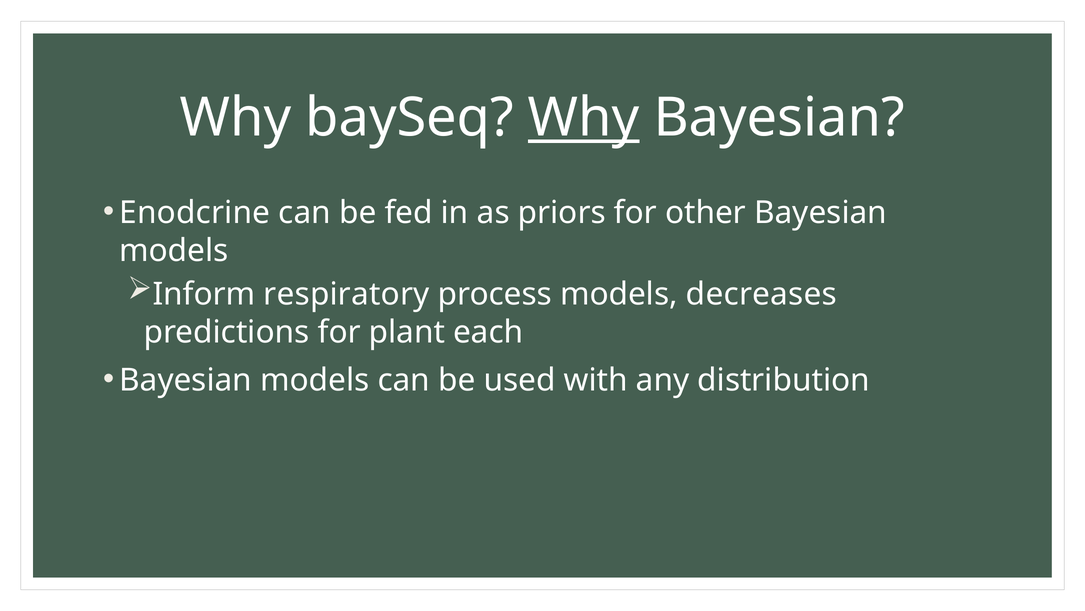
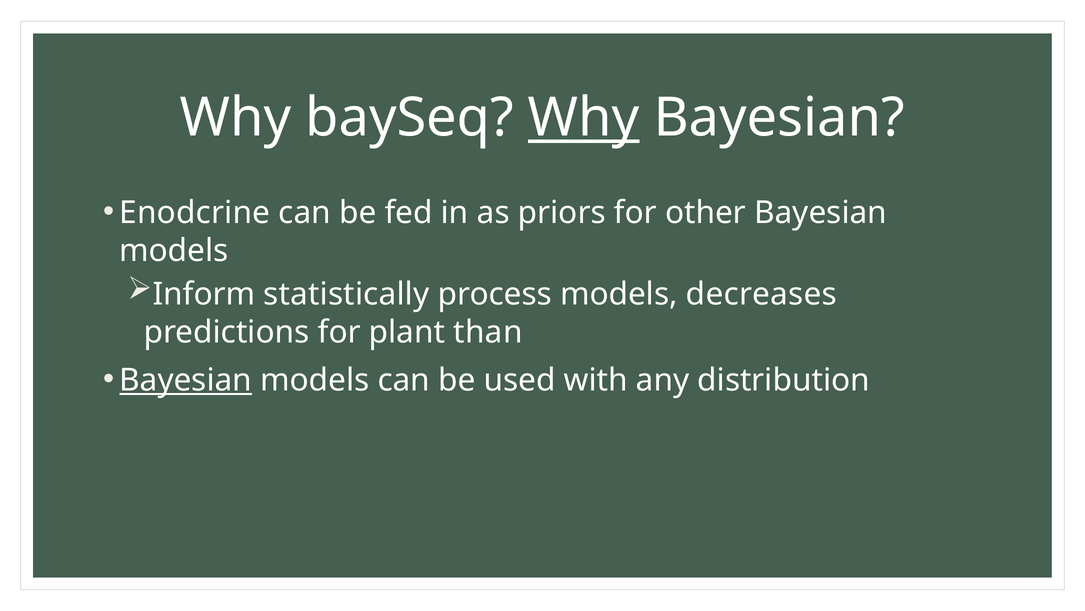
respiratory: respiratory -> statistically
each: each -> than
Bayesian at (186, 380) underline: none -> present
